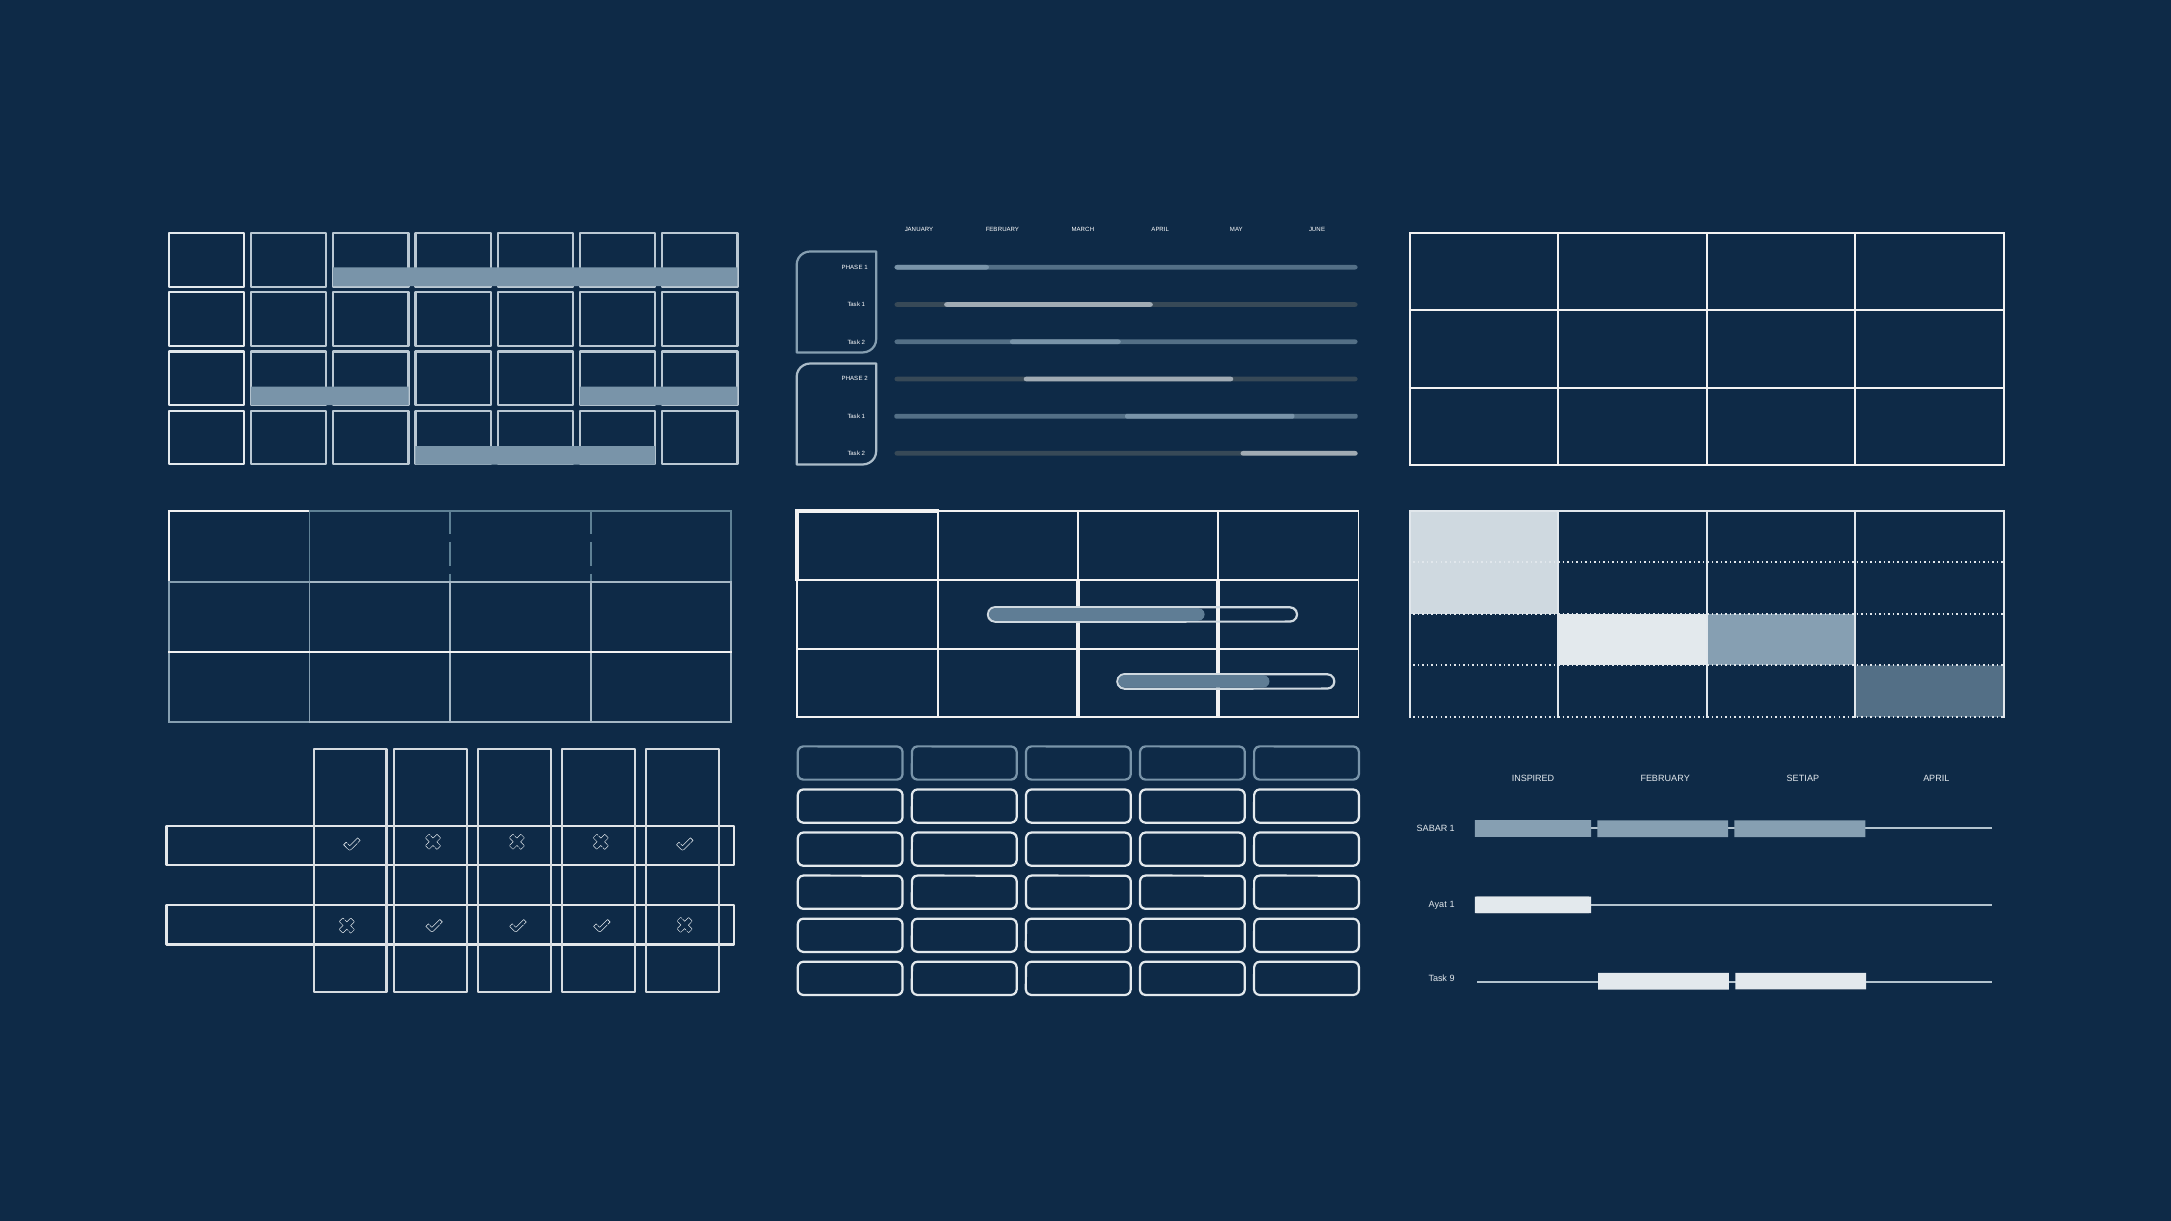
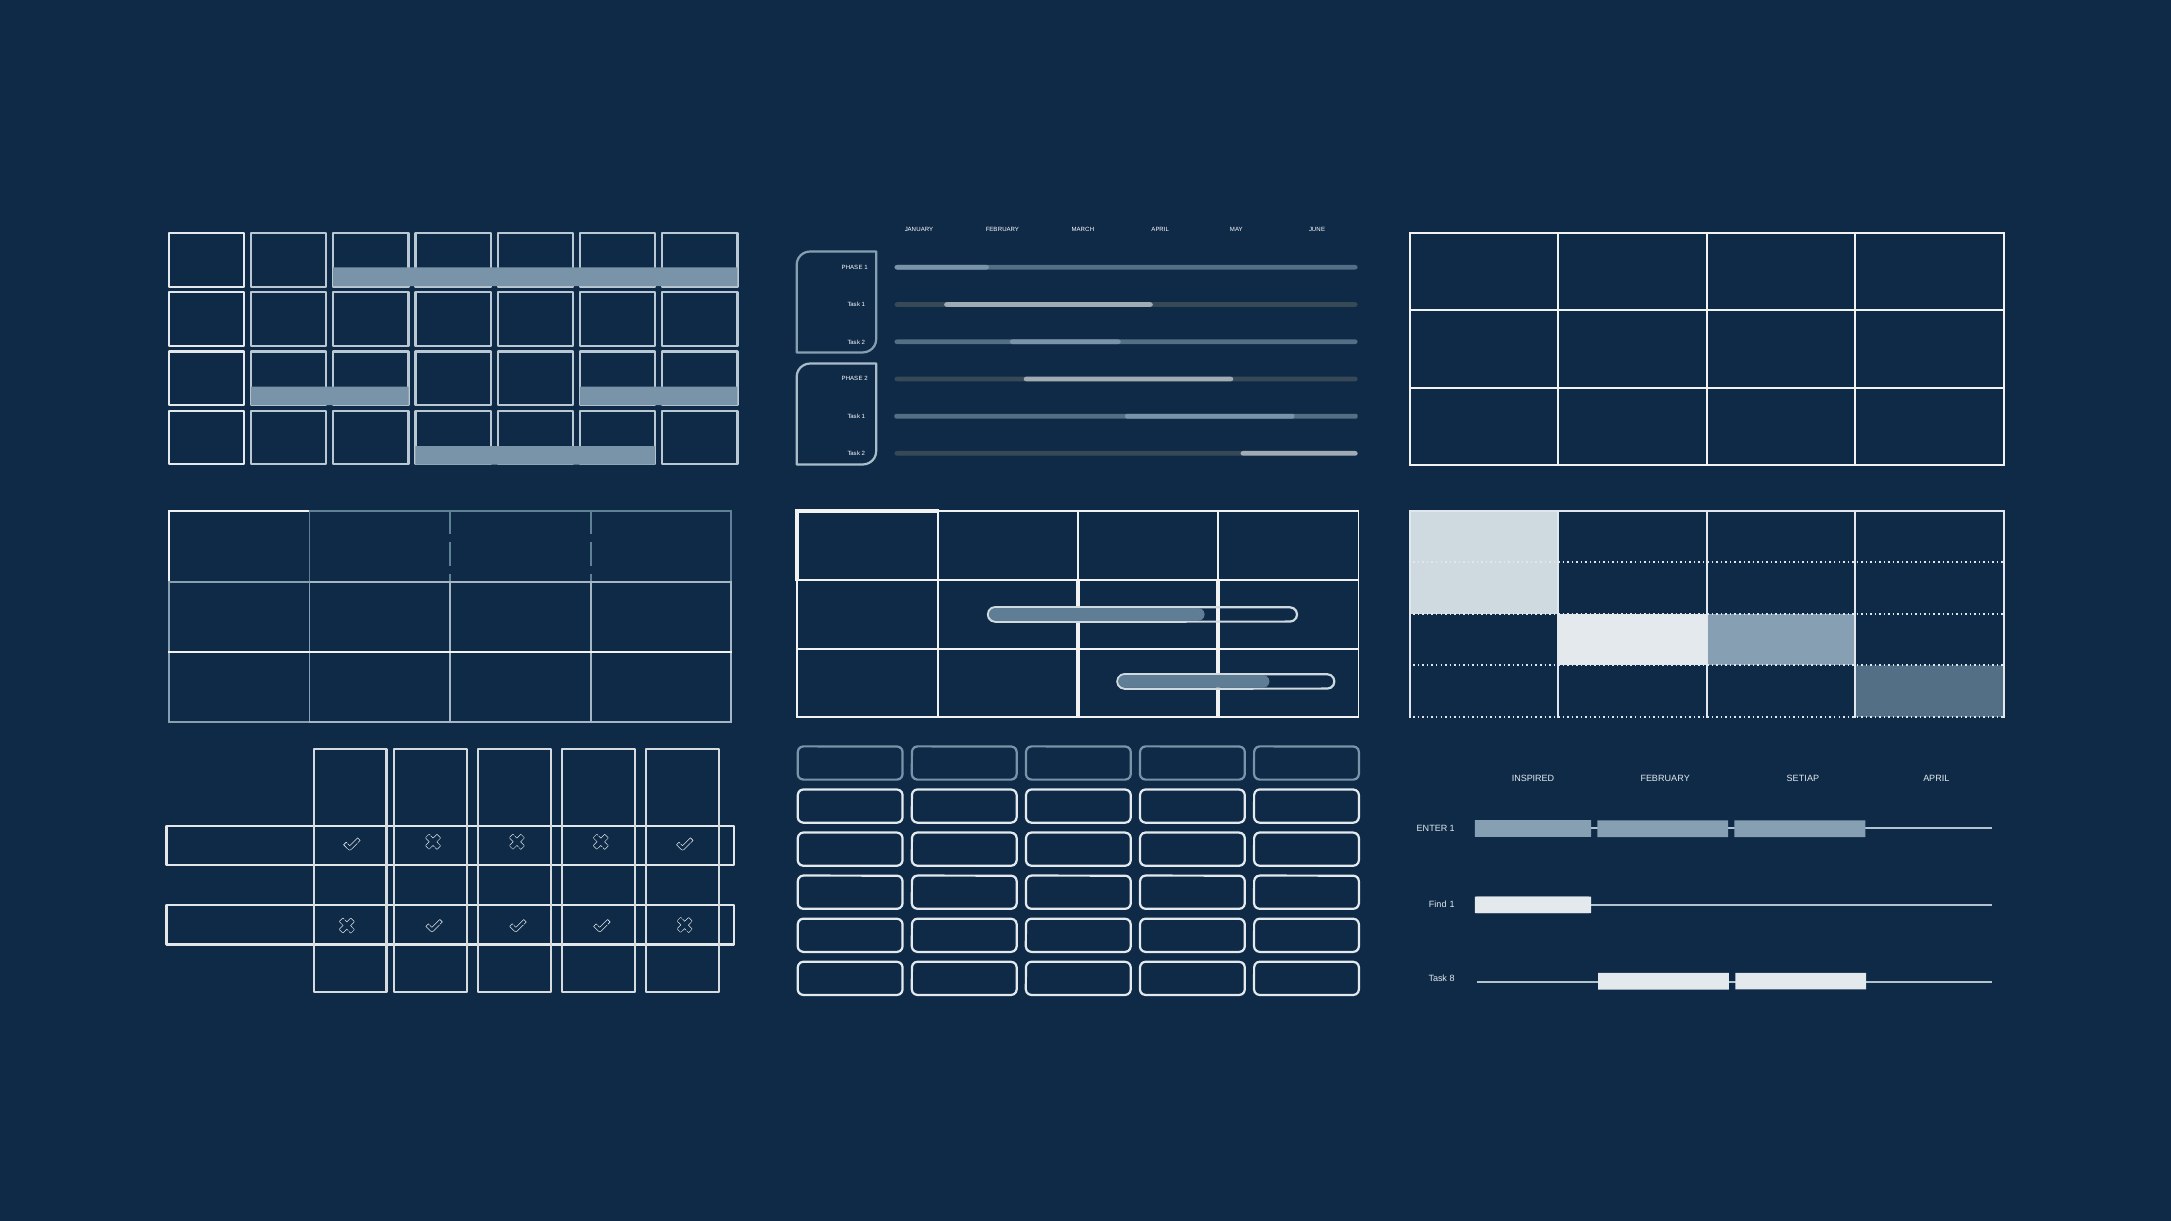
SABAR: SABAR -> ENTER
Ayat: Ayat -> Find
9: 9 -> 8
